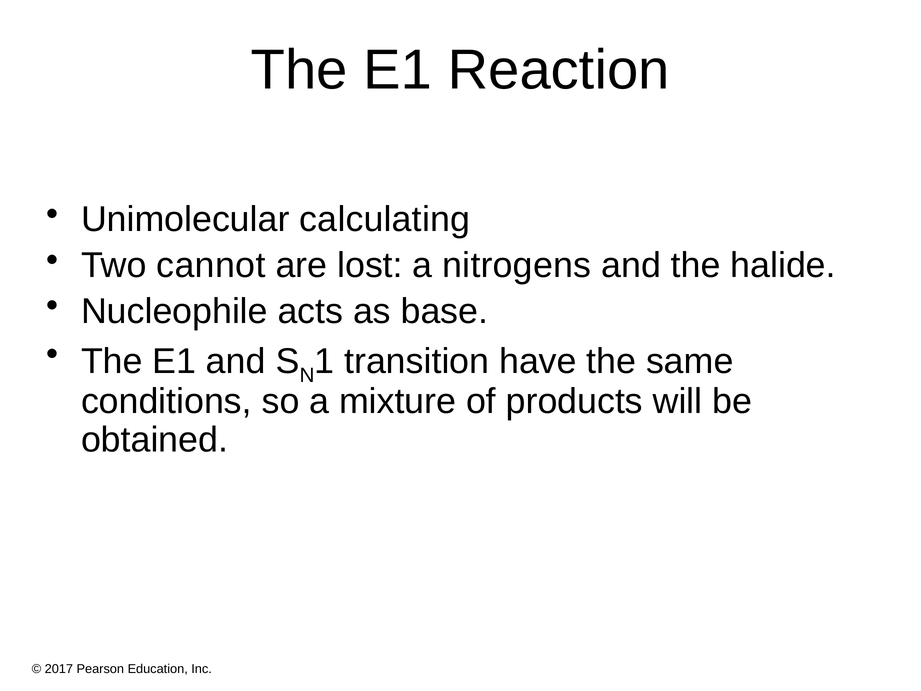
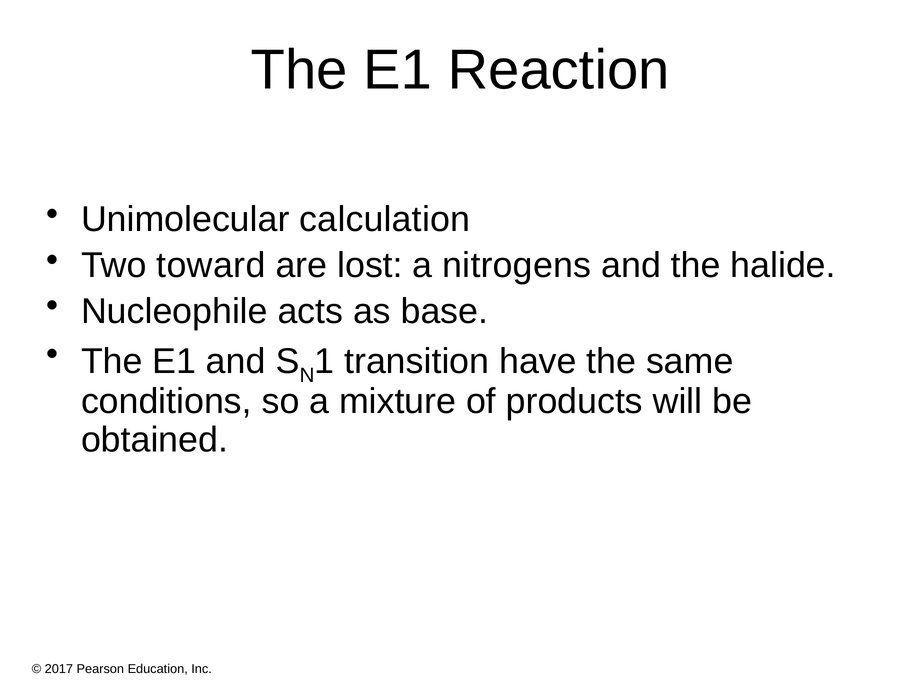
calculating: calculating -> calculation
cannot: cannot -> toward
